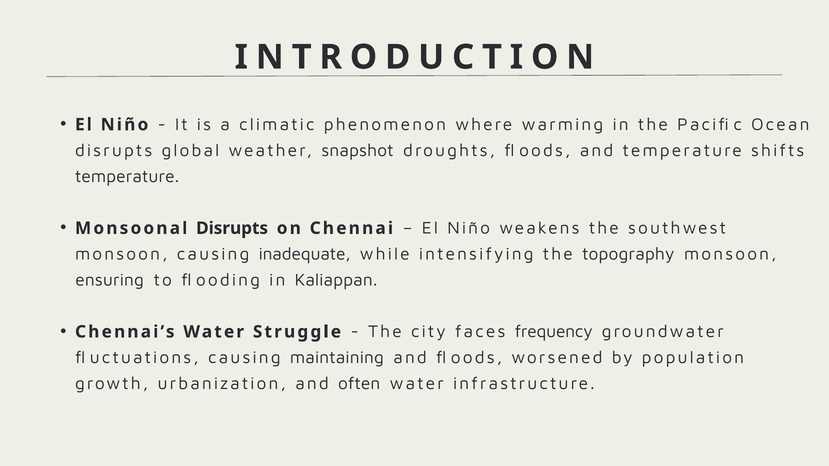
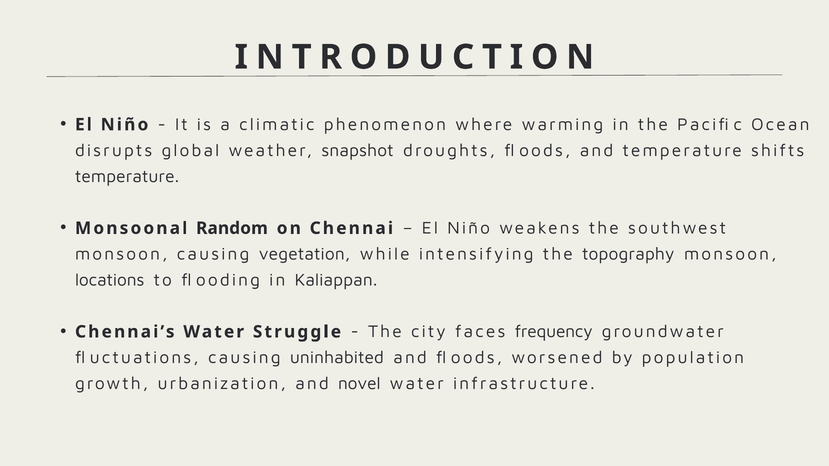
Monsoonal Disrupts: Disrupts -> Random
inadequate: inadequate -> vegetation
ensuring: ensuring -> locations
maintaining: maintaining -> uninhabited
often: often -> novel
